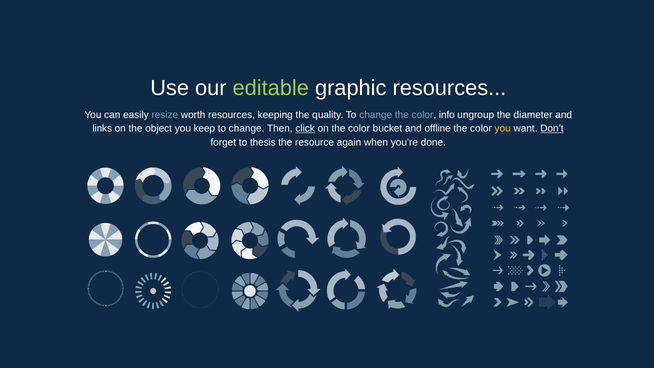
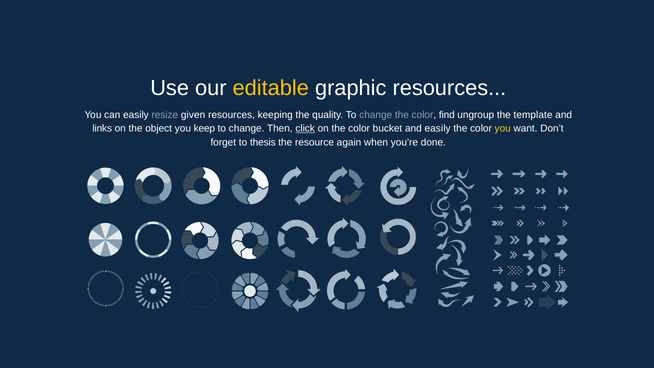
editable colour: light green -> yellow
worth: worth -> given
info: info -> find
diameter: diameter -> template
and offline: offline -> easily
Don’t underline: present -> none
